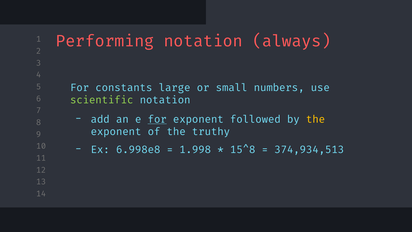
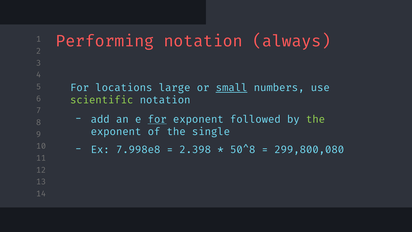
constants: constants -> locations
small underline: none -> present
the at (316, 119) colour: yellow -> light green
truthy: truthy -> single
6.998e8: 6.998e8 -> 7.998e8
1.998: 1.998 -> 2.398
15^8: 15^8 -> 50^8
374,934,513: 374,934,513 -> 299,800,080
